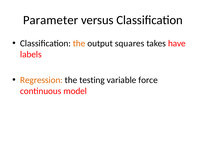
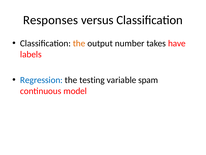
Parameter: Parameter -> Responses
squares: squares -> number
Regression colour: orange -> blue
force: force -> spam
